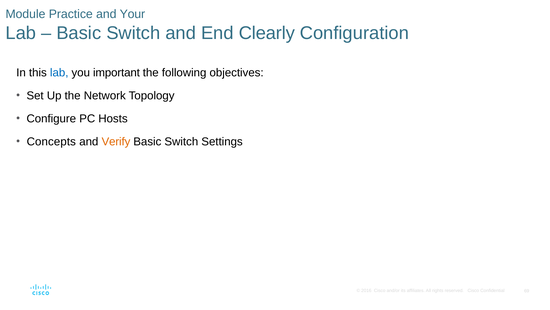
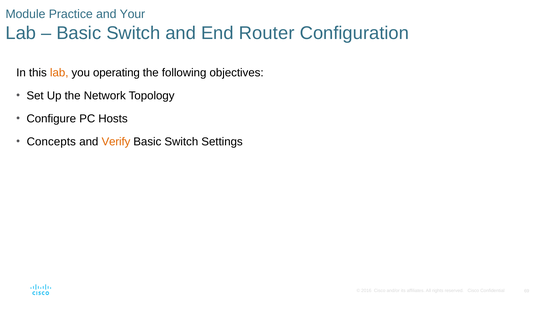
Clearly: Clearly -> Router
lab at (59, 73) colour: blue -> orange
important: important -> operating
